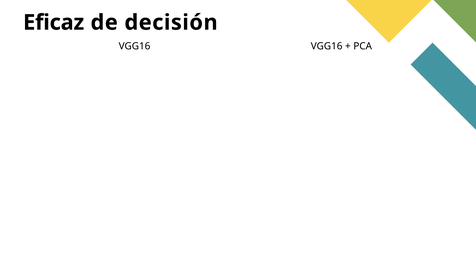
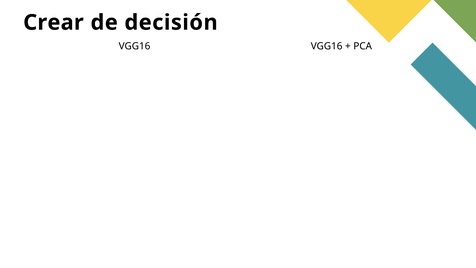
Eficaz: Eficaz -> Crear
